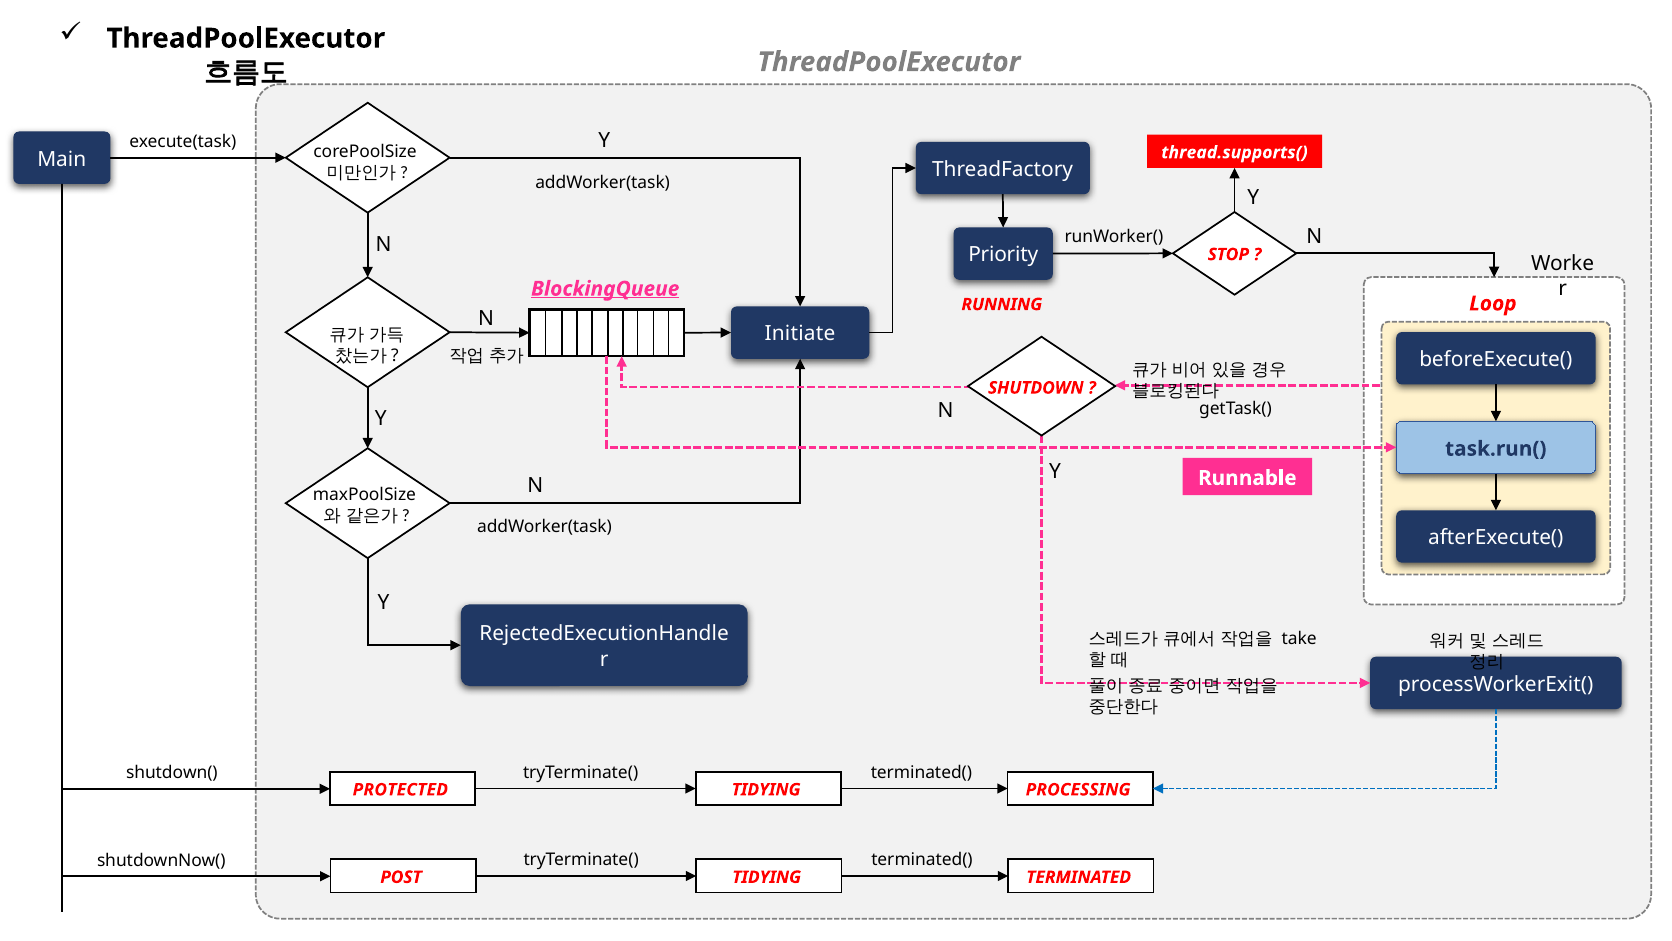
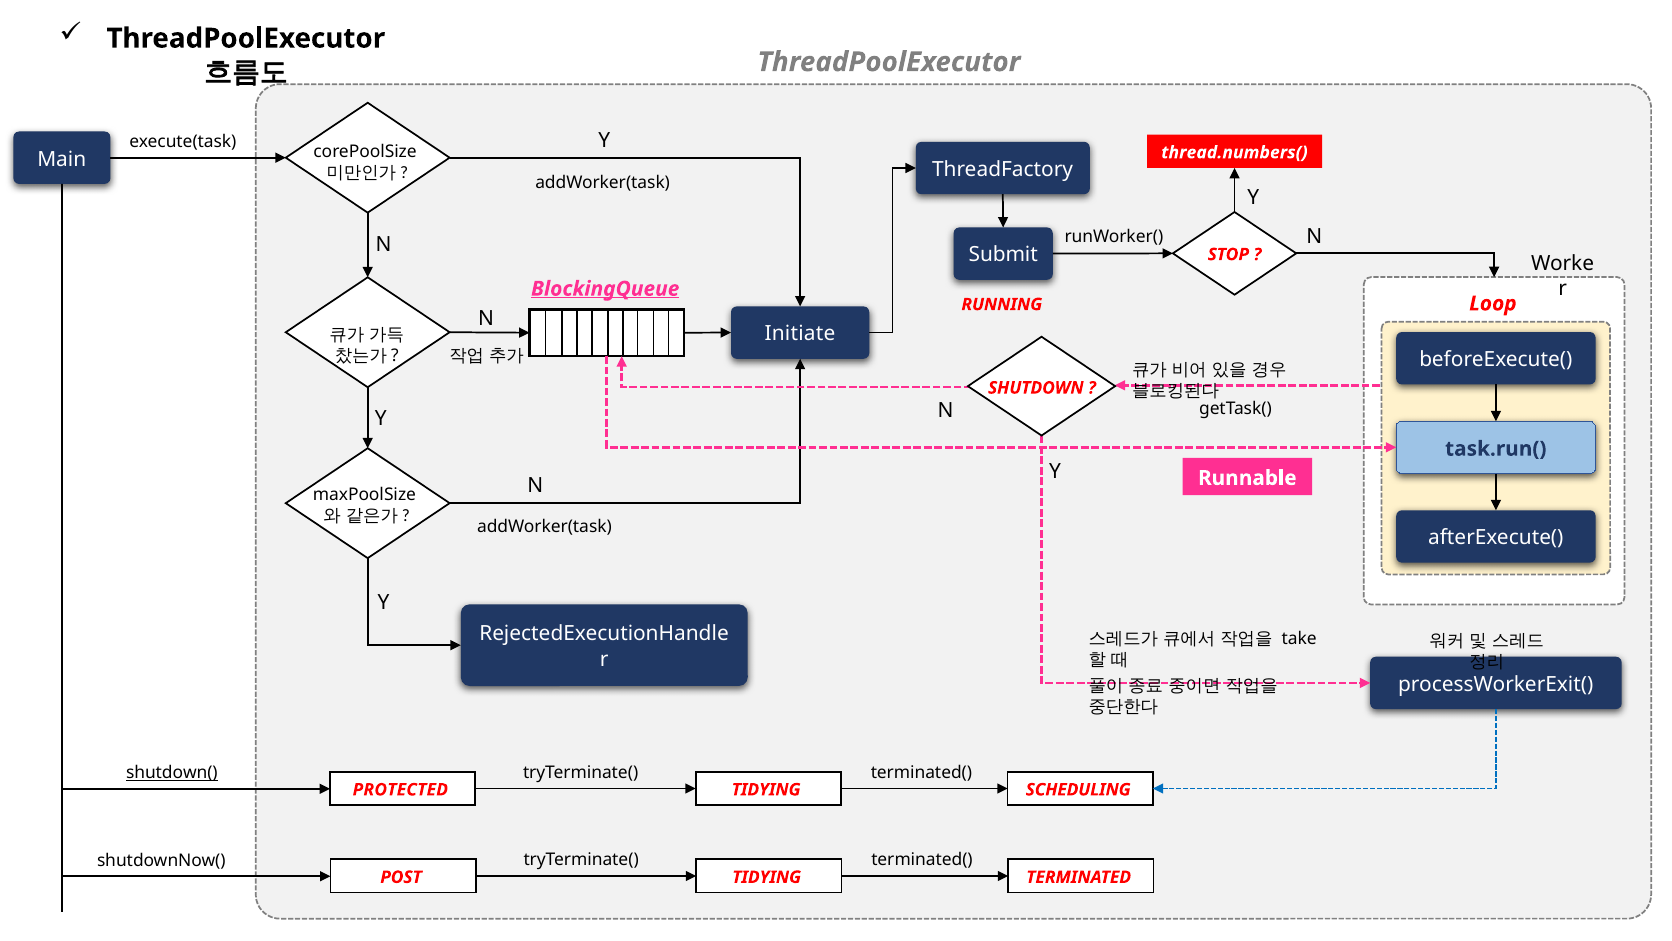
thread.supports(: thread.supports( -> thread.numbers(
Priority: Priority -> Submit
shutdown( underline: none -> present
PROCESSING: PROCESSING -> SCHEDULING
